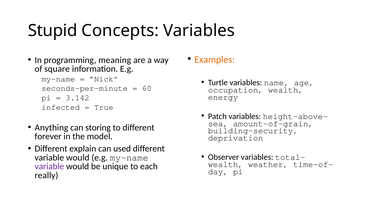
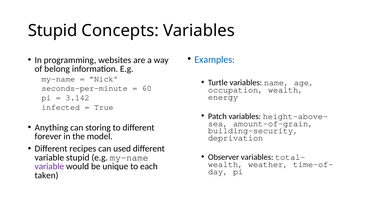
Examples colour: orange -> blue
meaning: meaning -> websites
square: square -> belong
explain: explain -> recipes
would at (78, 158): would -> stupid
really: really -> taken
